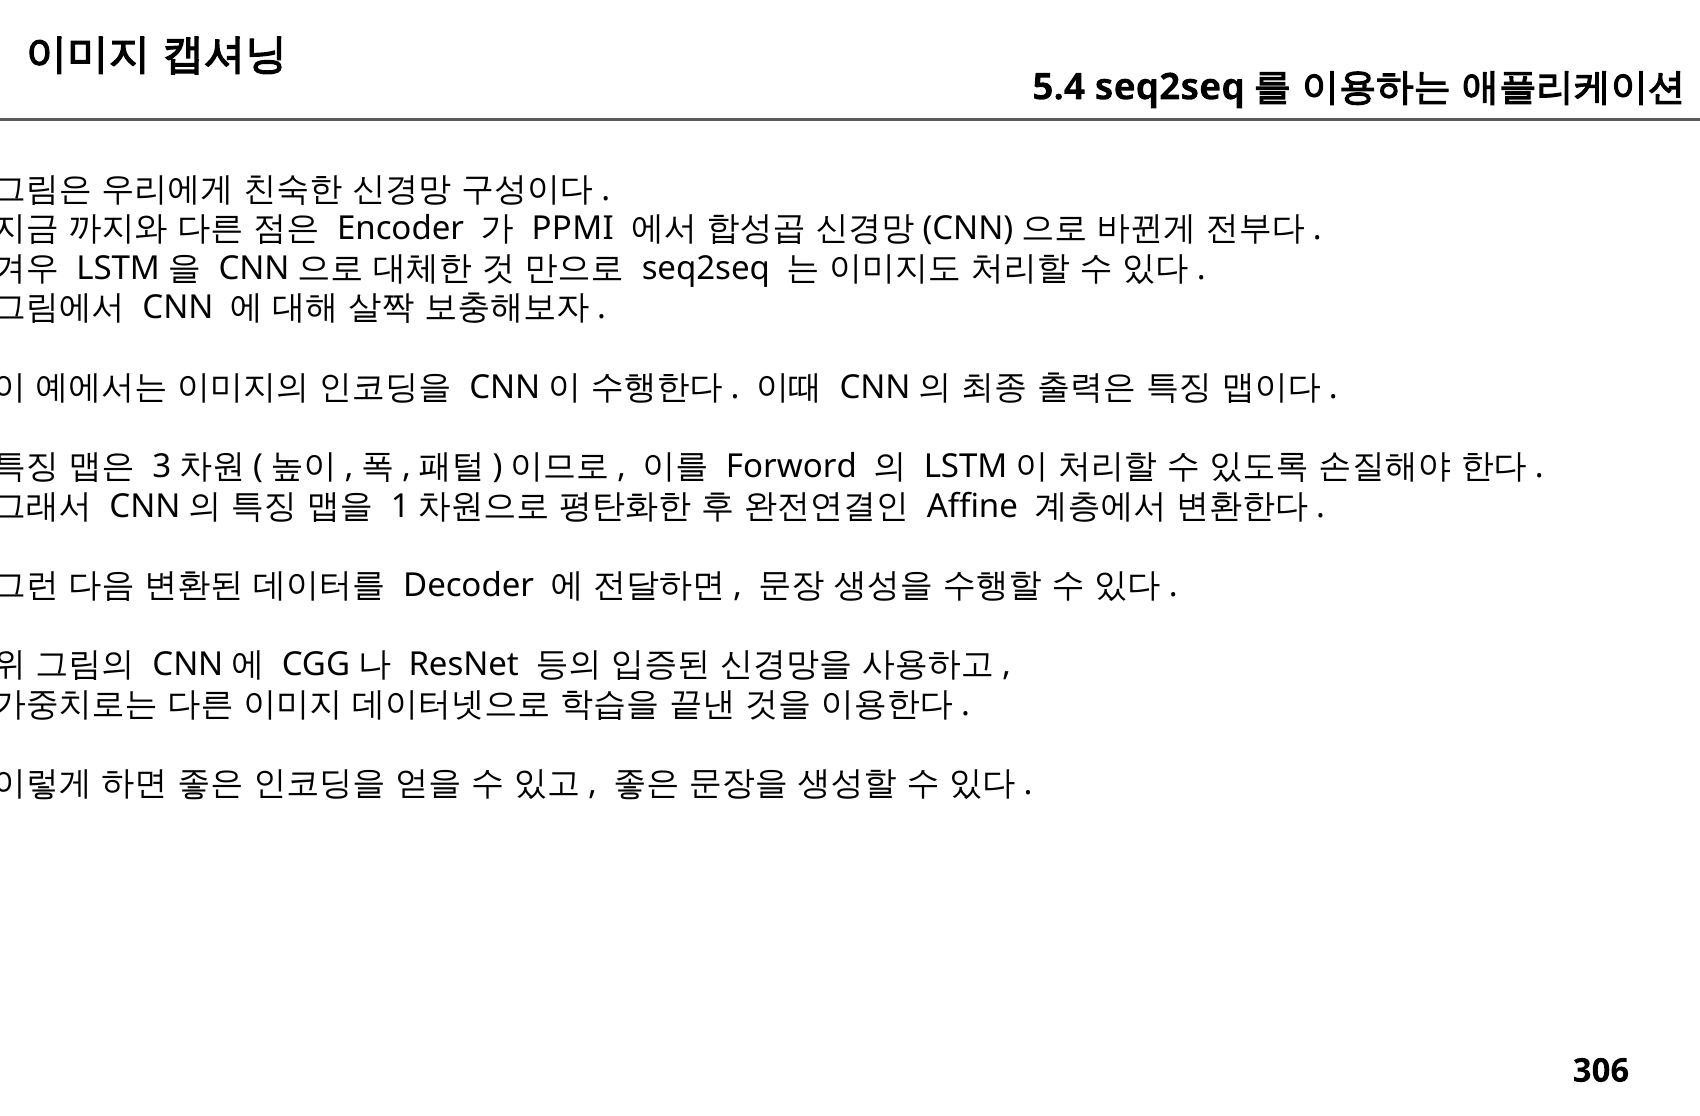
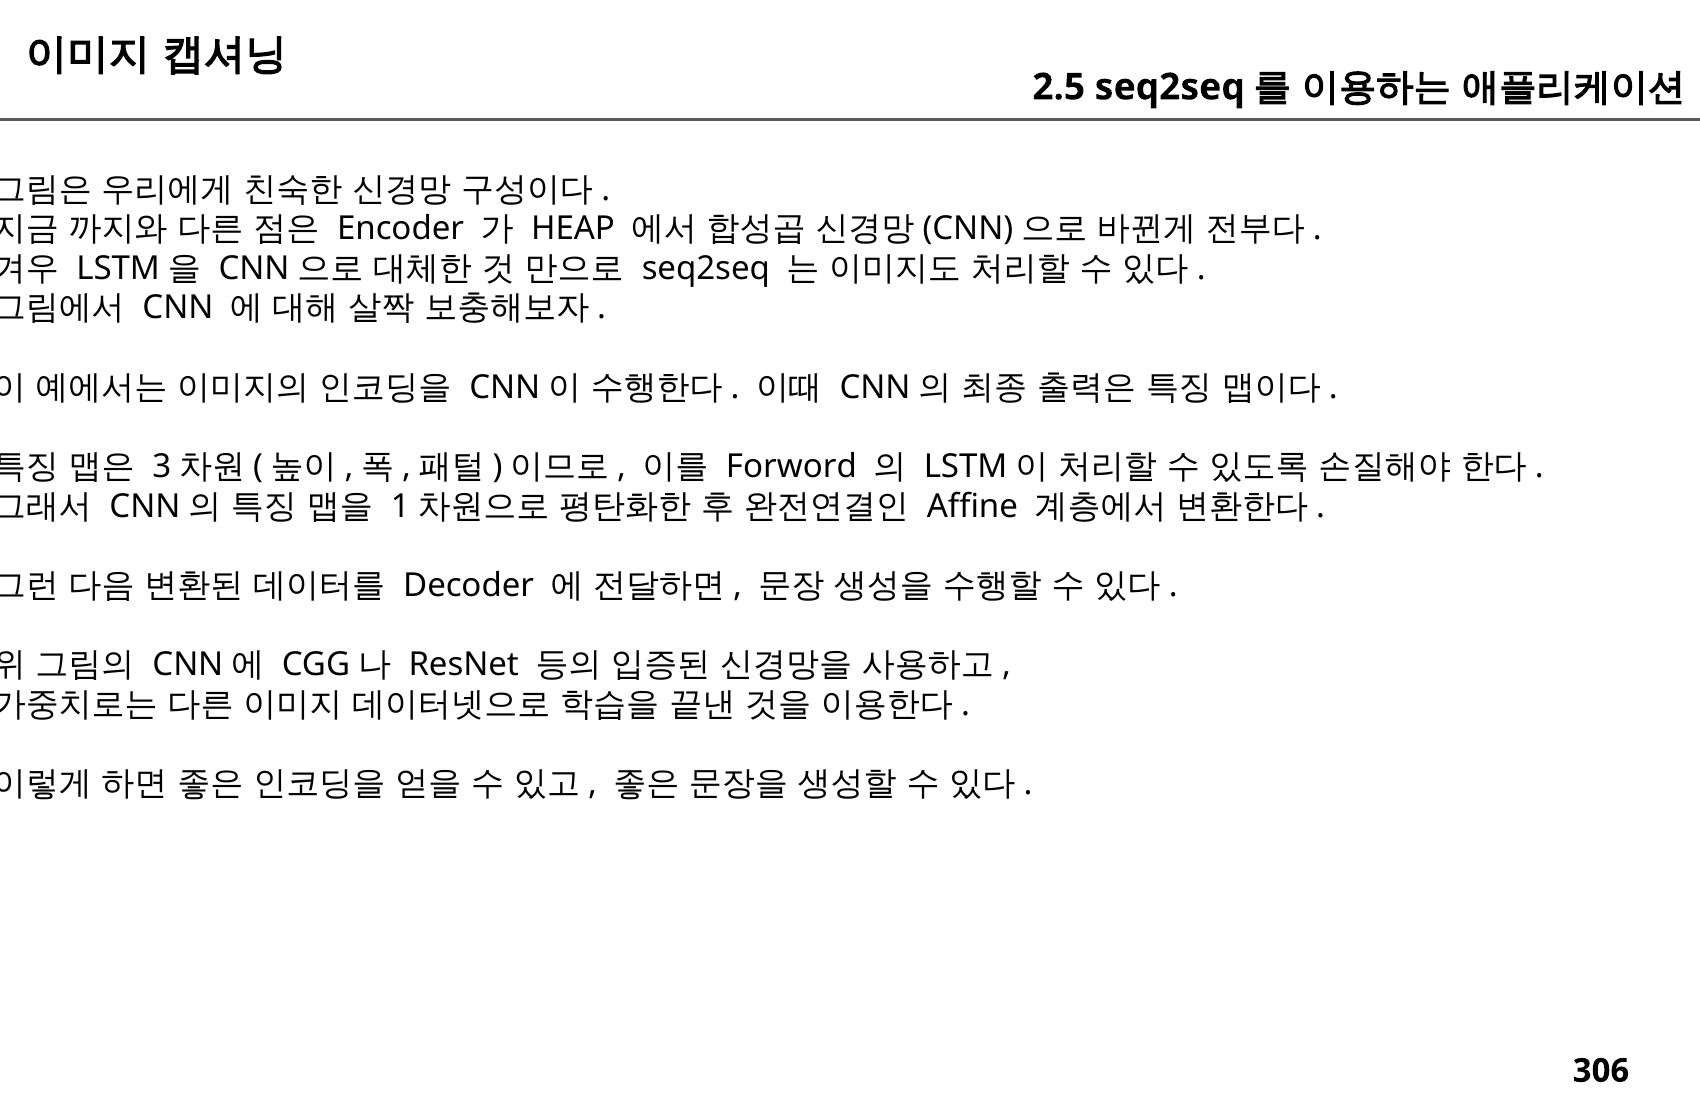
5.4: 5.4 -> 2.5
PPMI: PPMI -> HEAP
